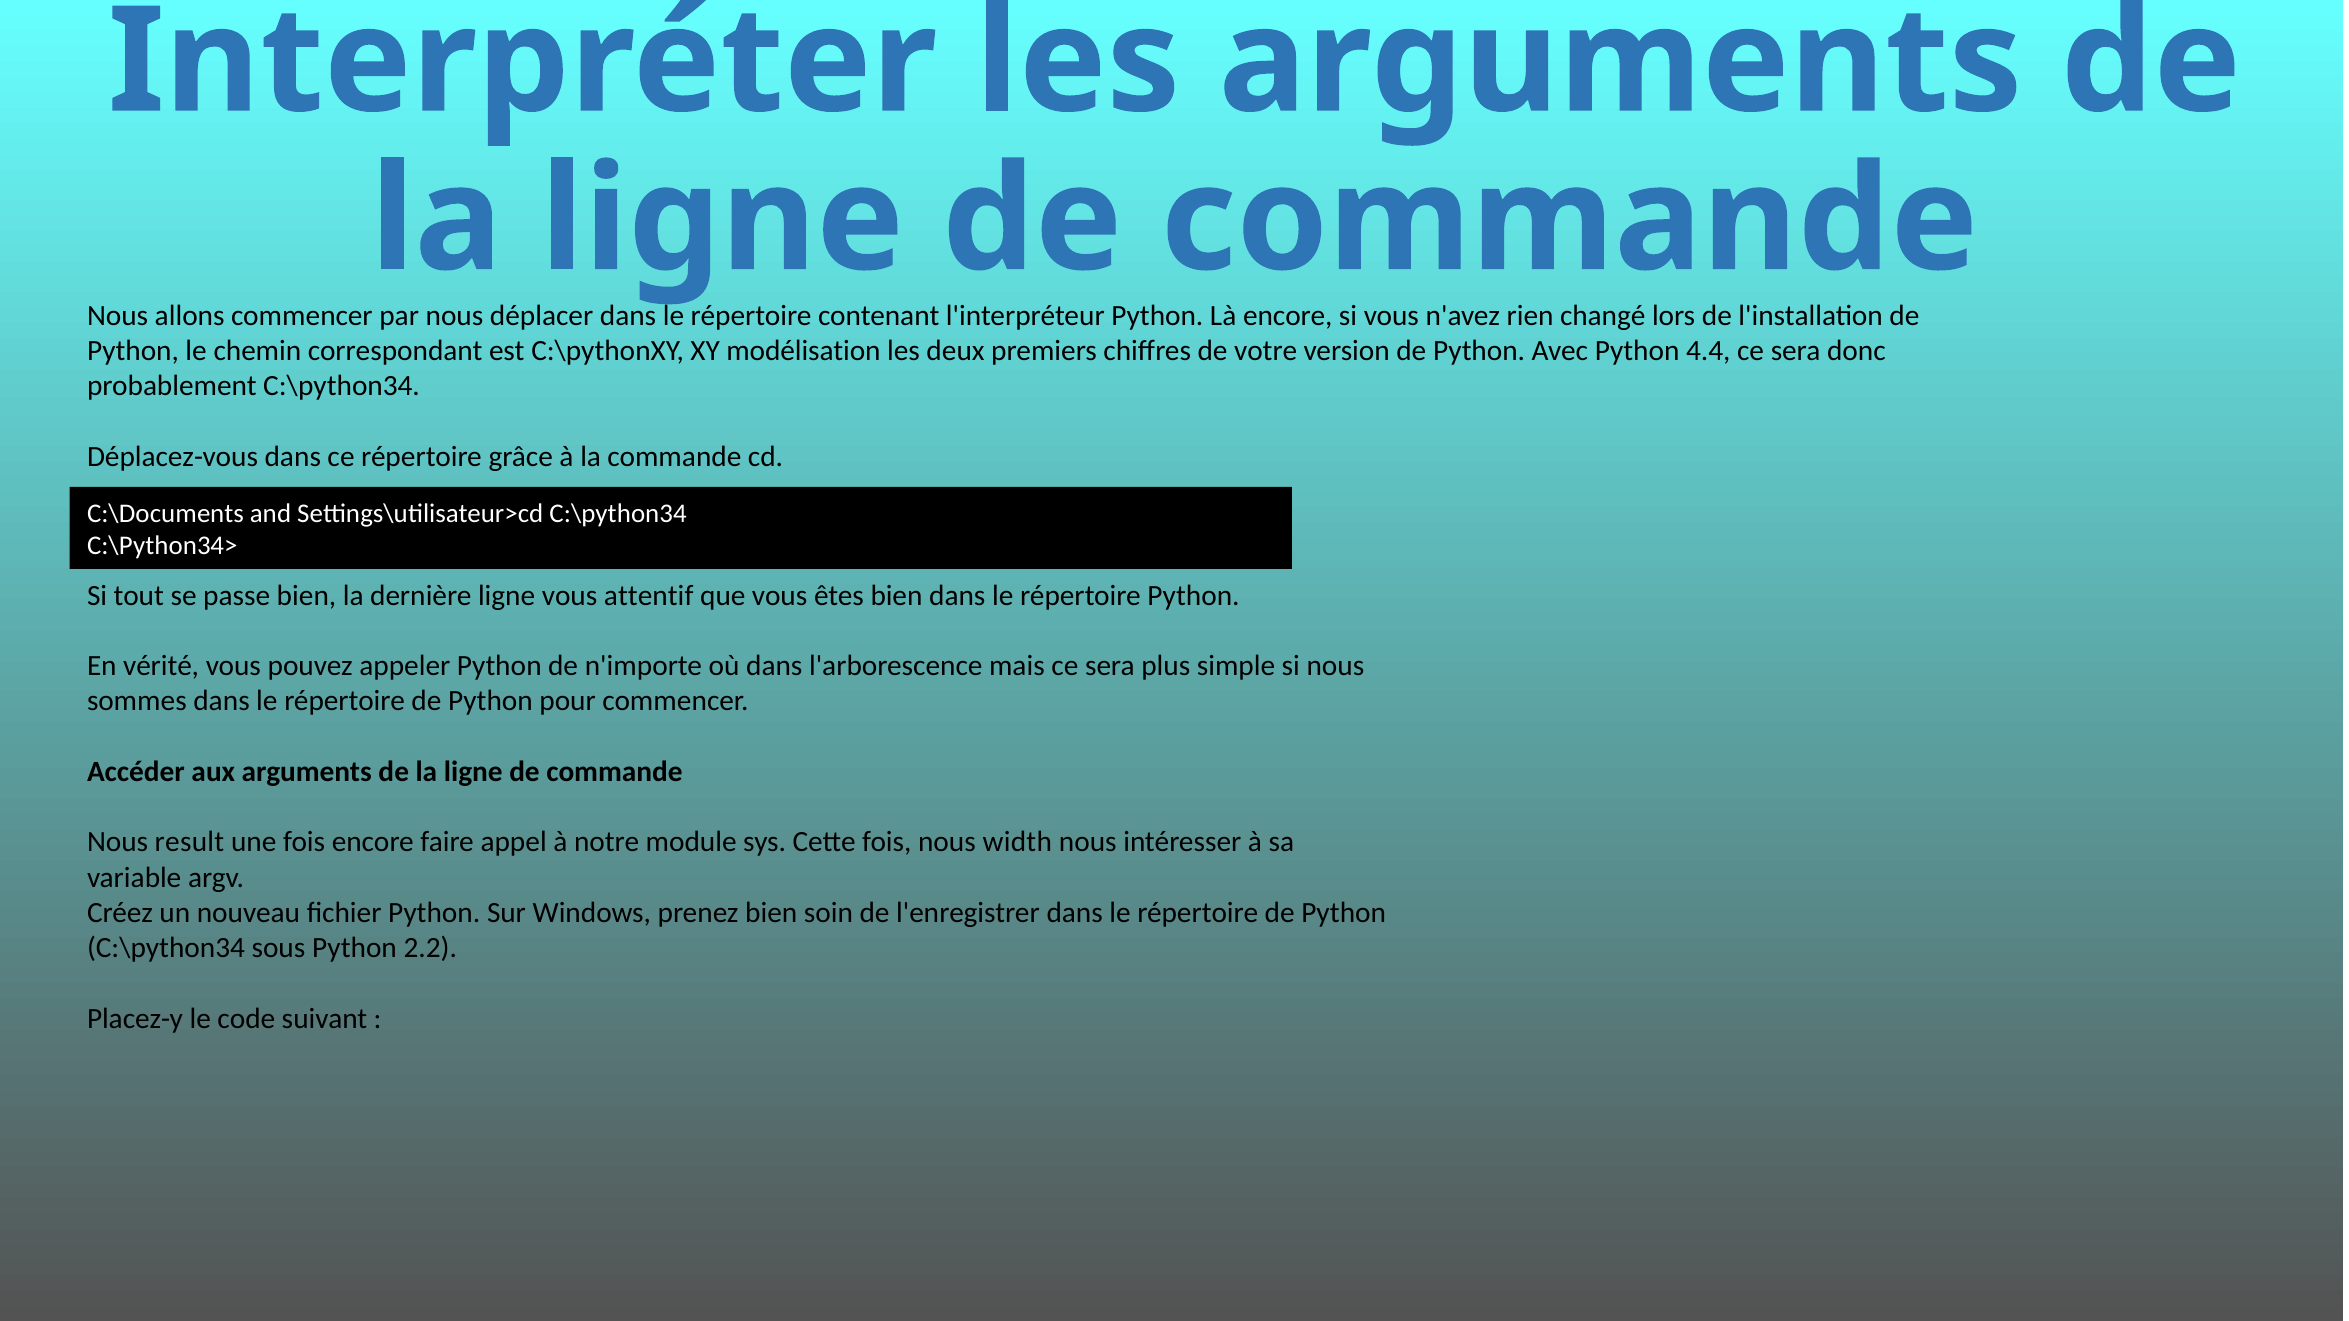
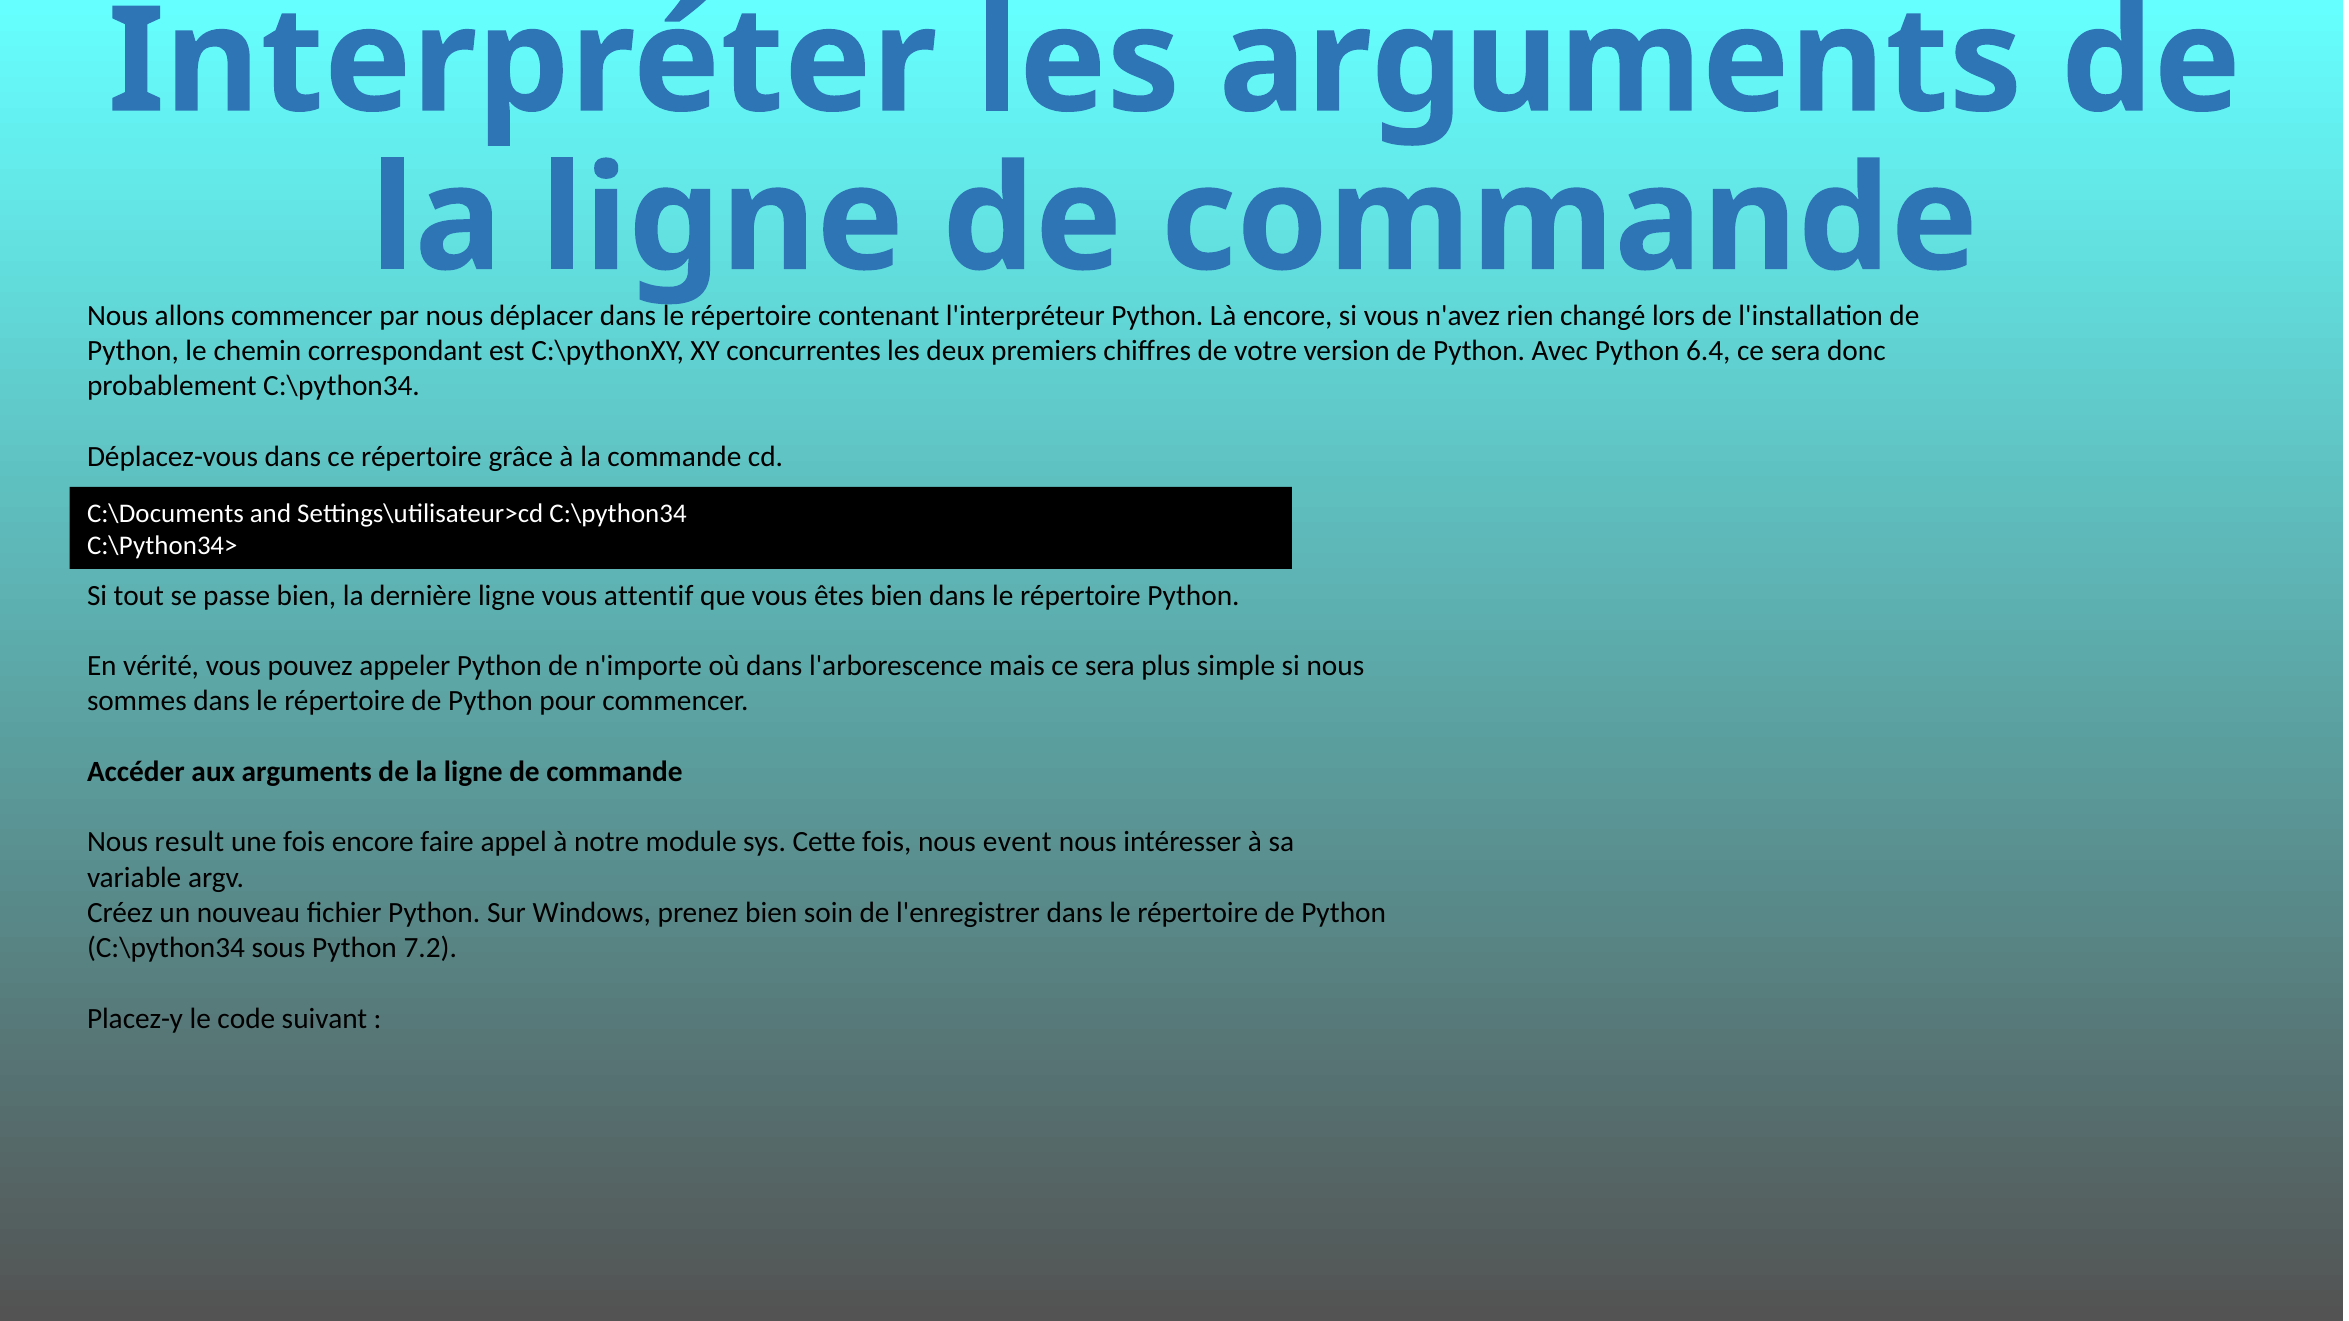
modélisation: modélisation -> concurrentes
4.4: 4.4 -> 6.4
width: width -> event
2.2: 2.2 -> 7.2
